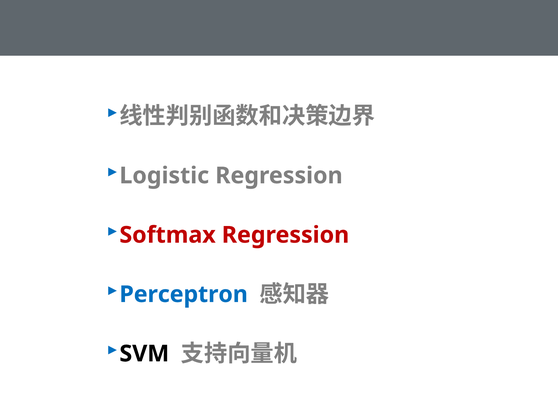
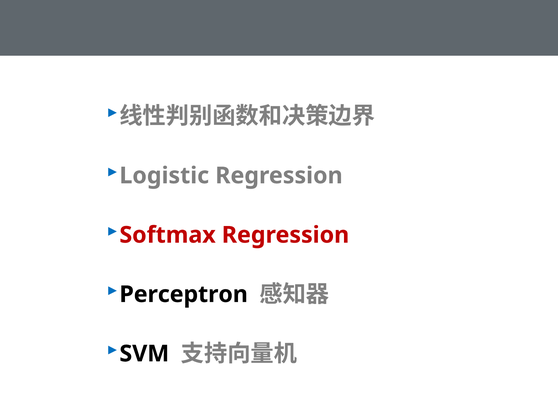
Perceptron colour: blue -> black
